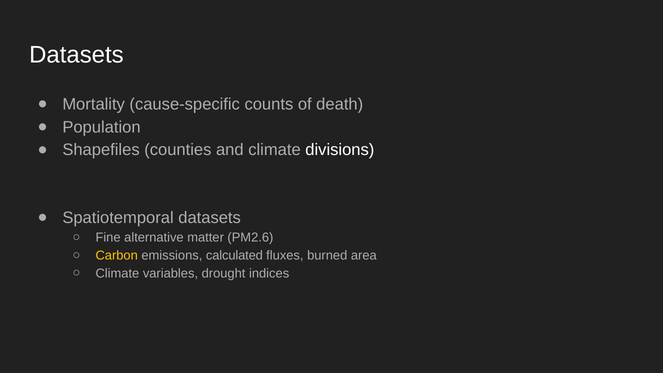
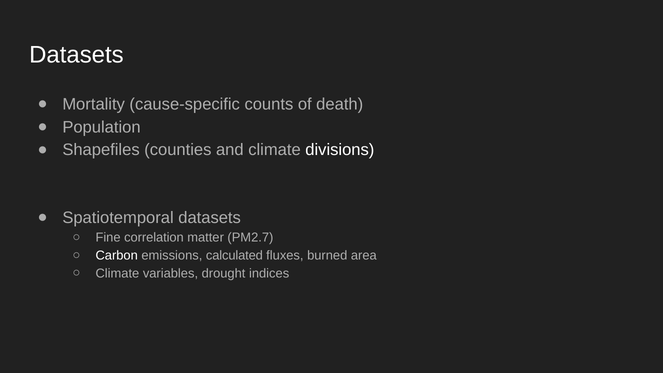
alternative: alternative -> correlation
PM2.6: PM2.6 -> PM2.7
Carbon colour: yellow -> white
